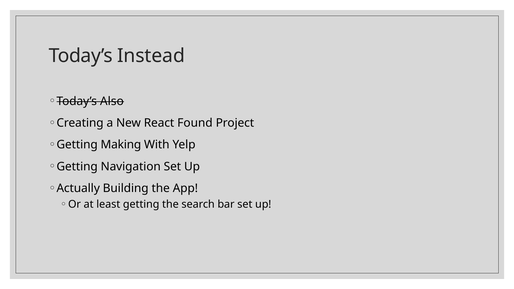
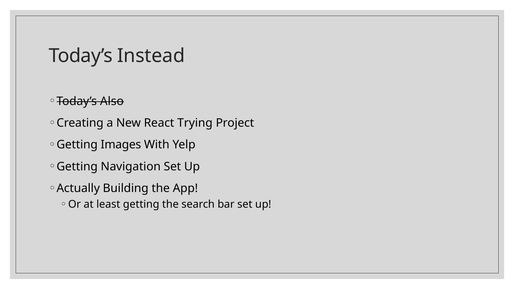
Found: Found -> Trying
Making: Making -> Images
